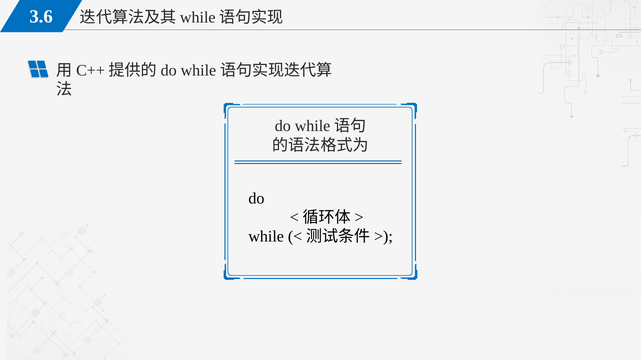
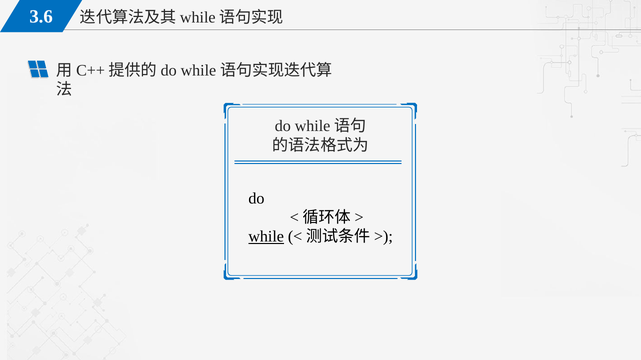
while underline: none -> present
